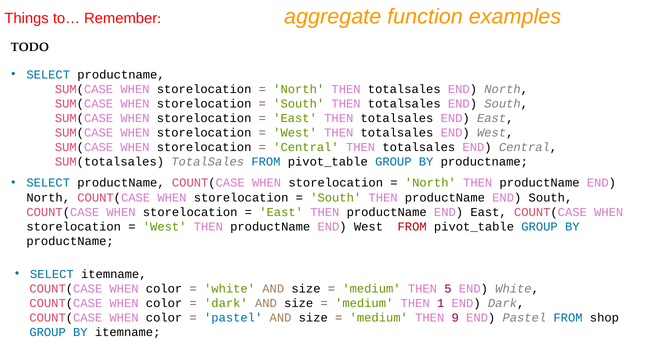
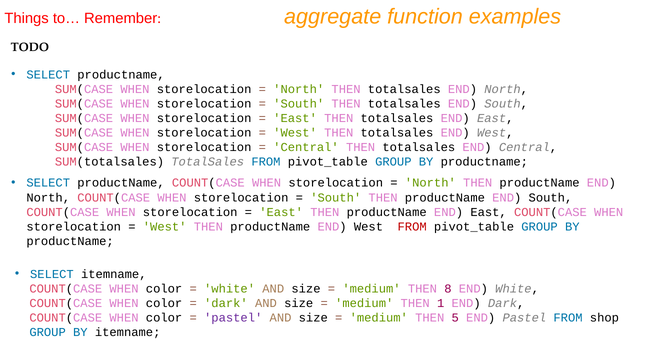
5: 5 -> 8
pastel at (233, 318) colour: blue -> purple
9: 9 -> 5
